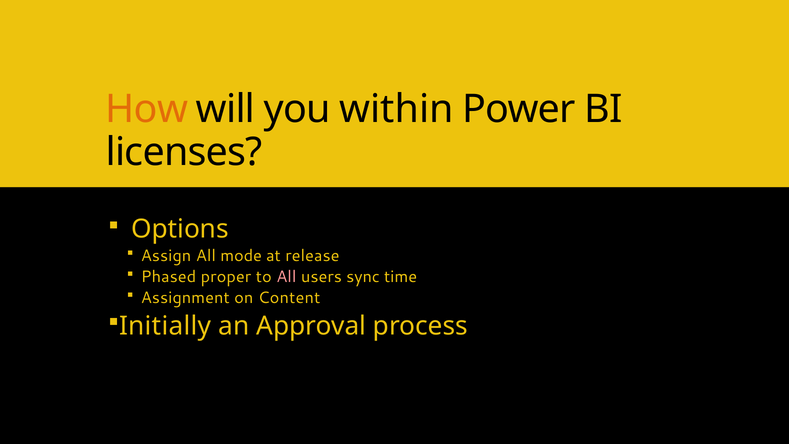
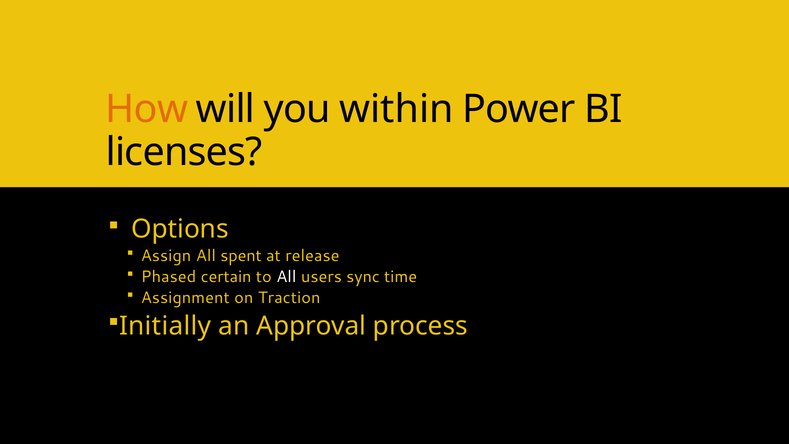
mode: mode -> spent
proper: proper -> certain
All at (286, 277) colour: pink -> white
Content: Content -> Traction
